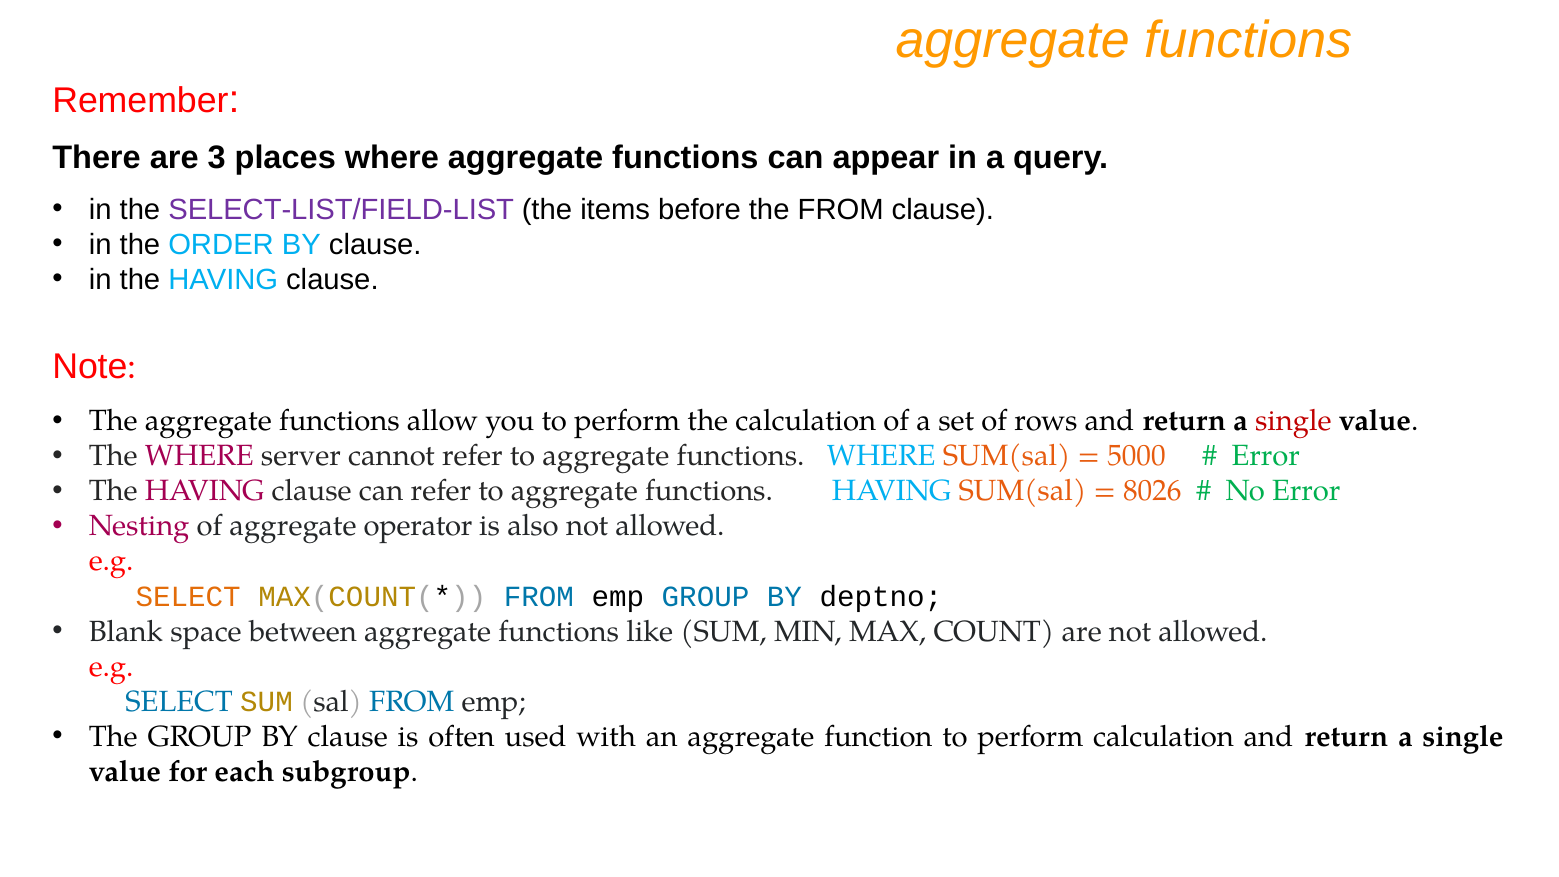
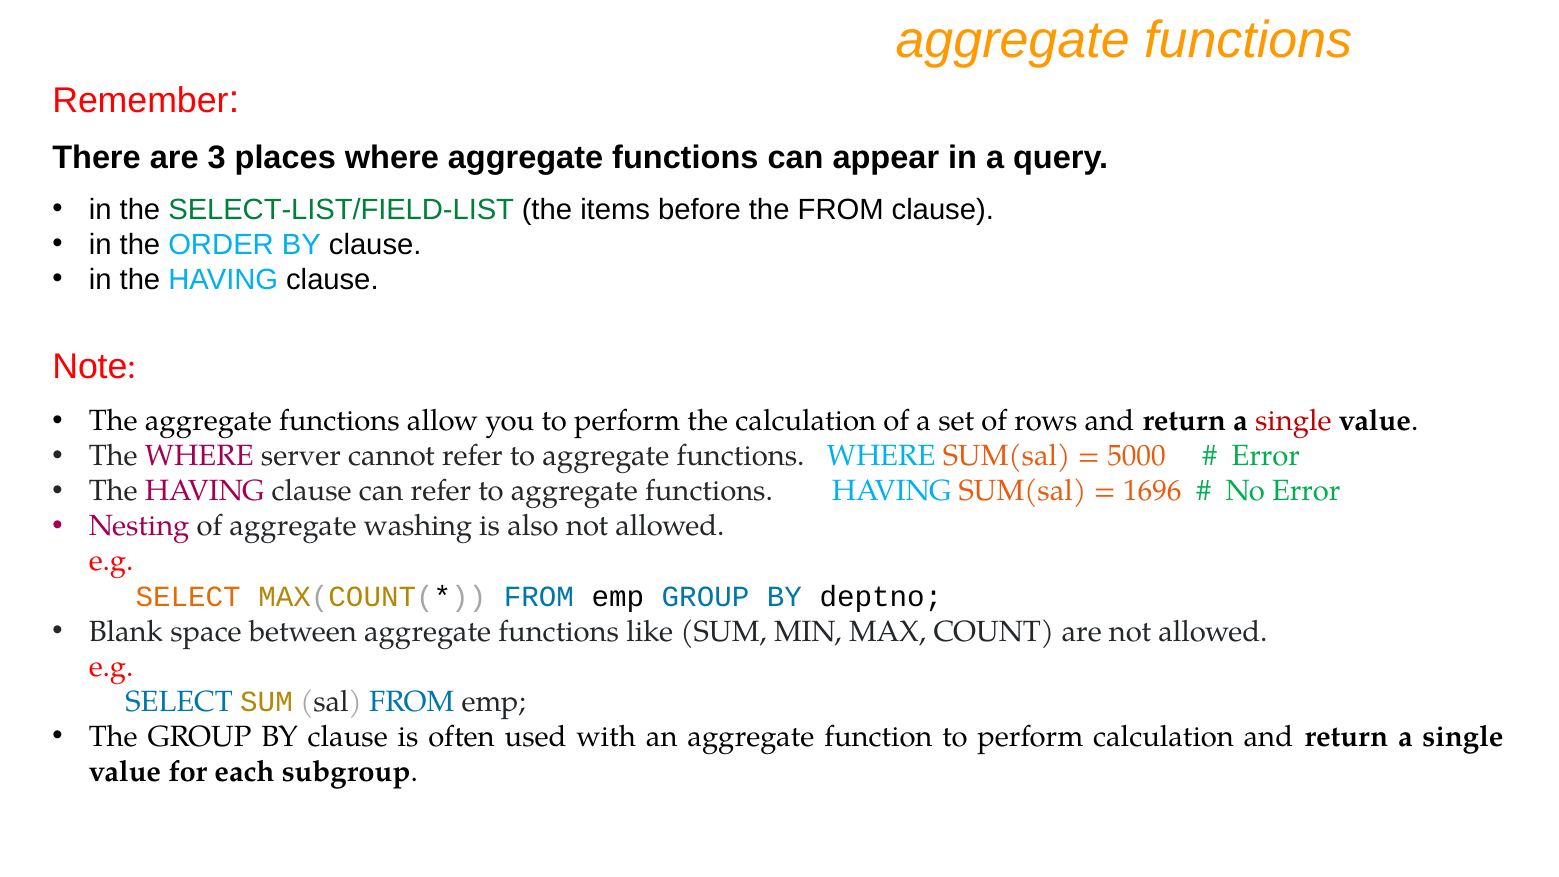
SELECT-LIST/FIELD-LIST colour: purple -> green
8026: 8026 -> 1696
operator: operator -> washing
